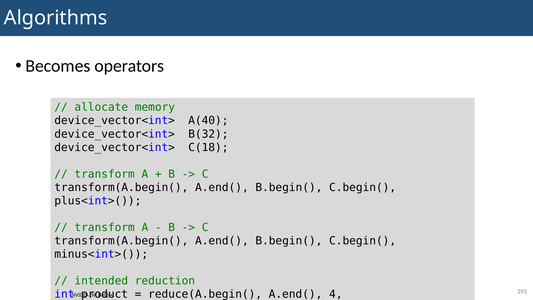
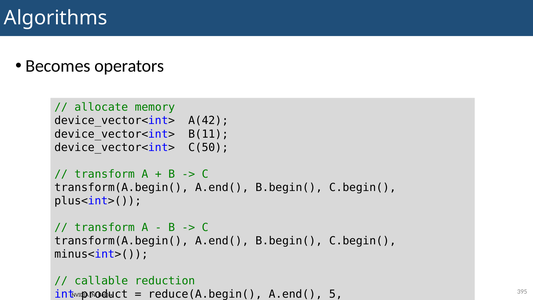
A(40: A(40 -> A(42
B(32: B(32 -> B(11
C(18: C(18 -> C(50
intended: intended -> callable
4: 4 -> 5
